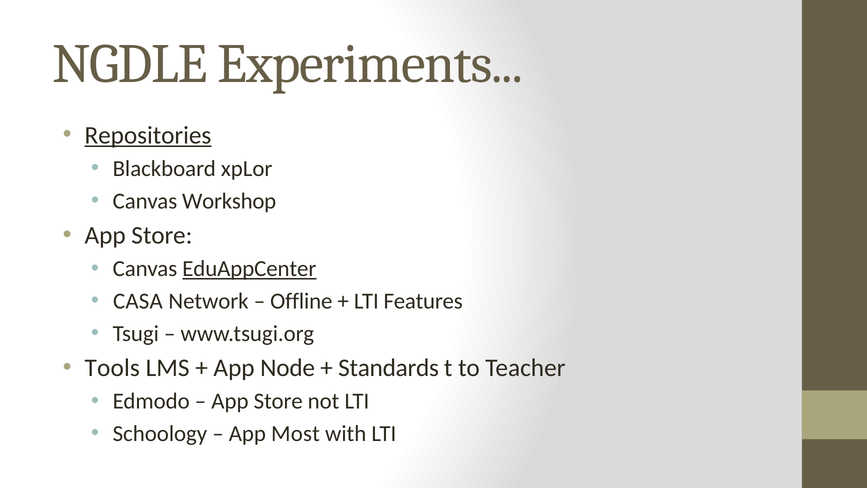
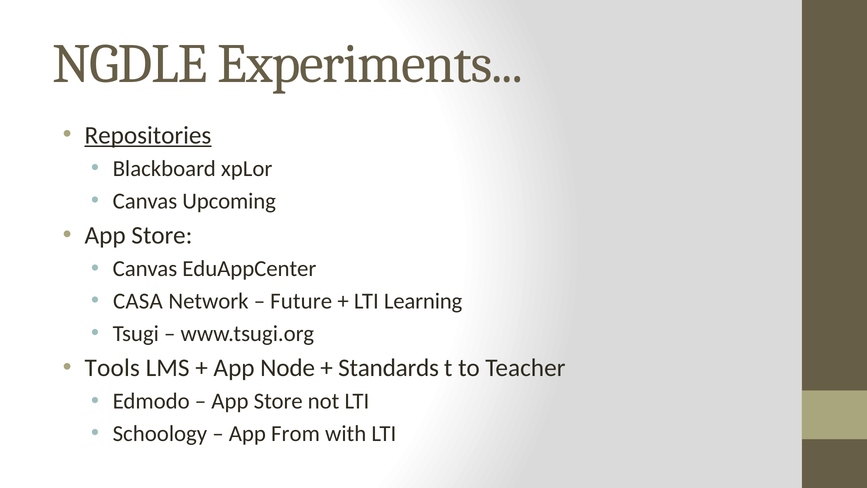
Workshop: Workshop -> Upcoming
EduAppCenter underline: present -> none
Offline: Offline -> Future
Features: Features -> Learning
Most: Most -> From
